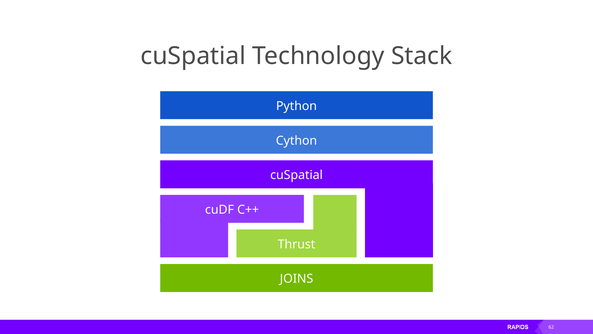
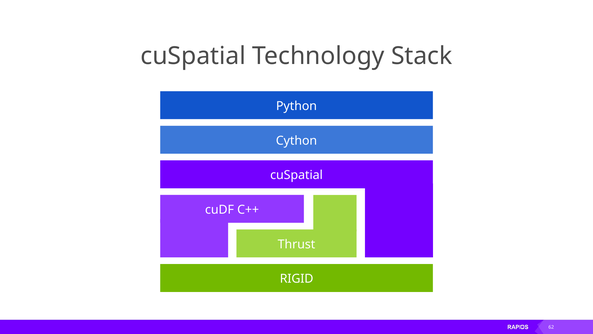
JOINS: JOINS -> RIGID
